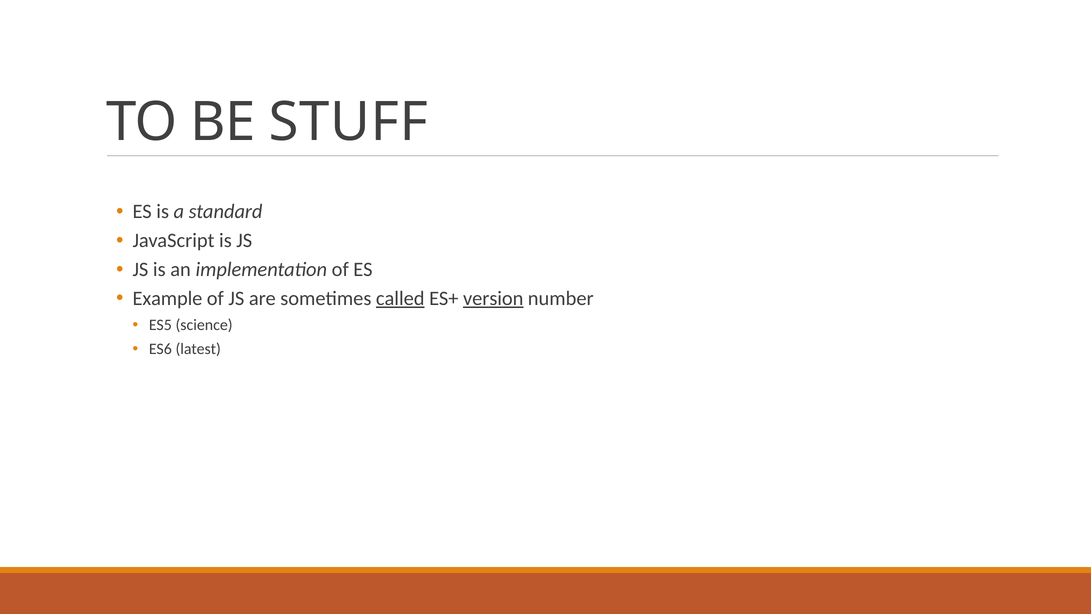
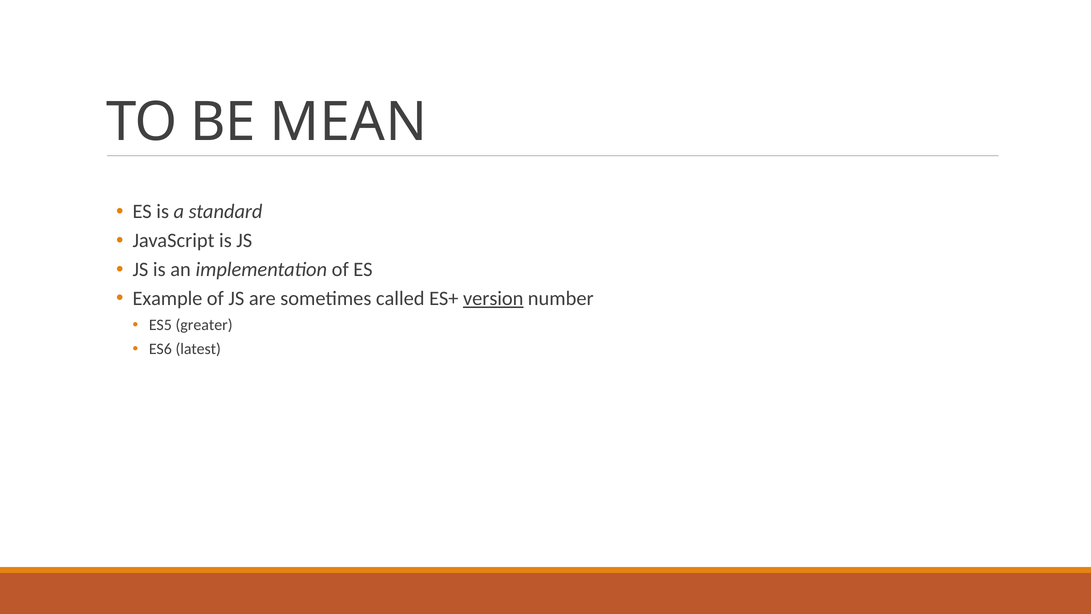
STUFF: STUFF -> MEAN
called underline: present -> none
science: science -> greater
